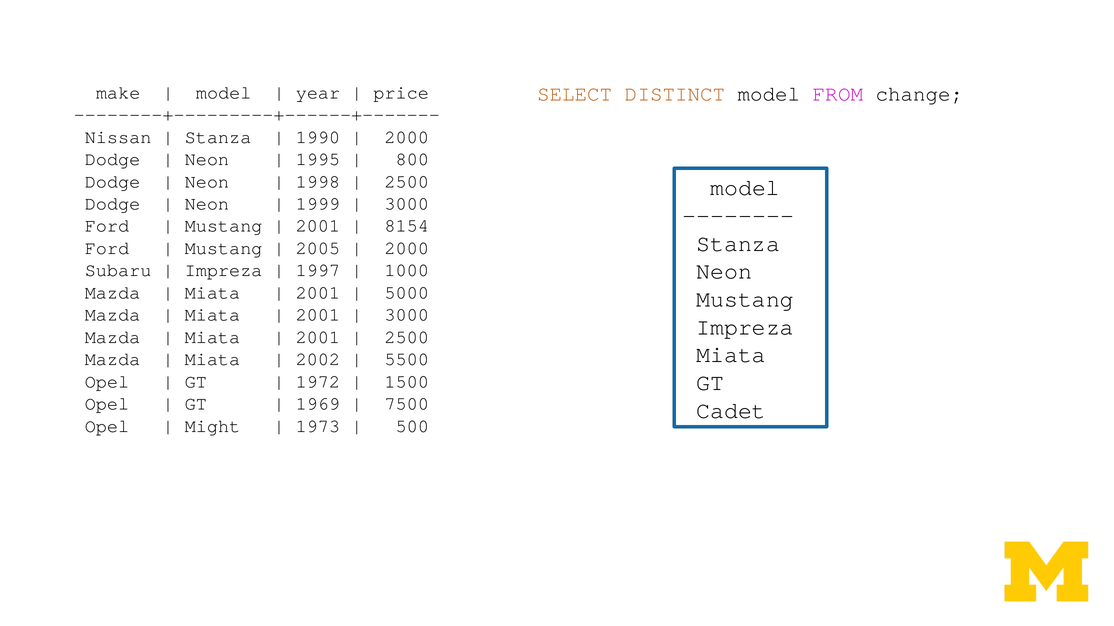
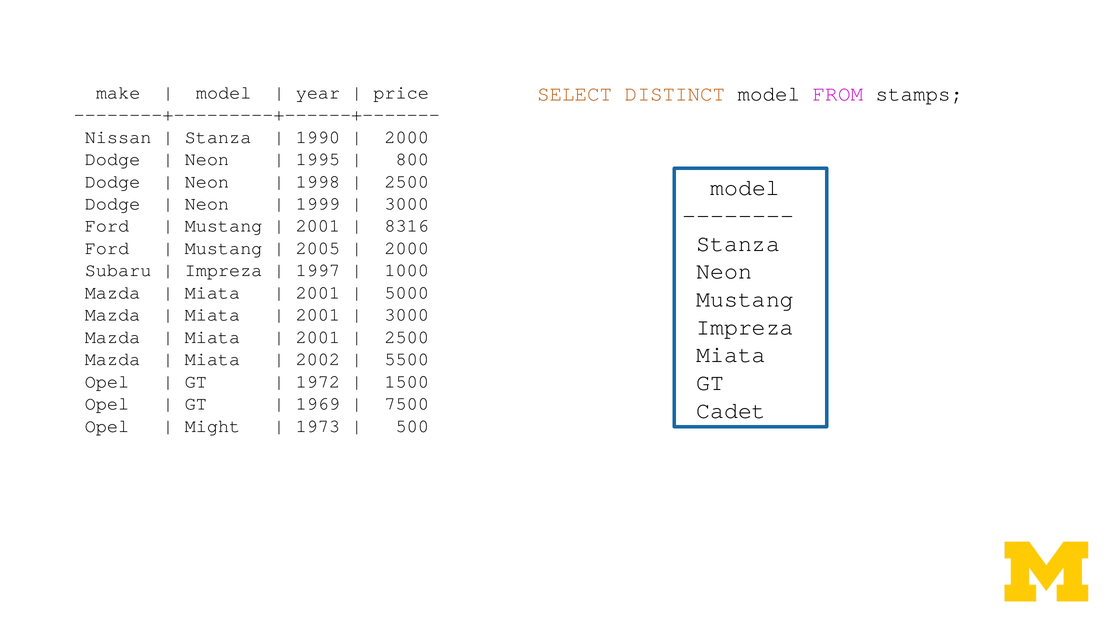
change: change -> stamps
8154: 8154 -> 8316
